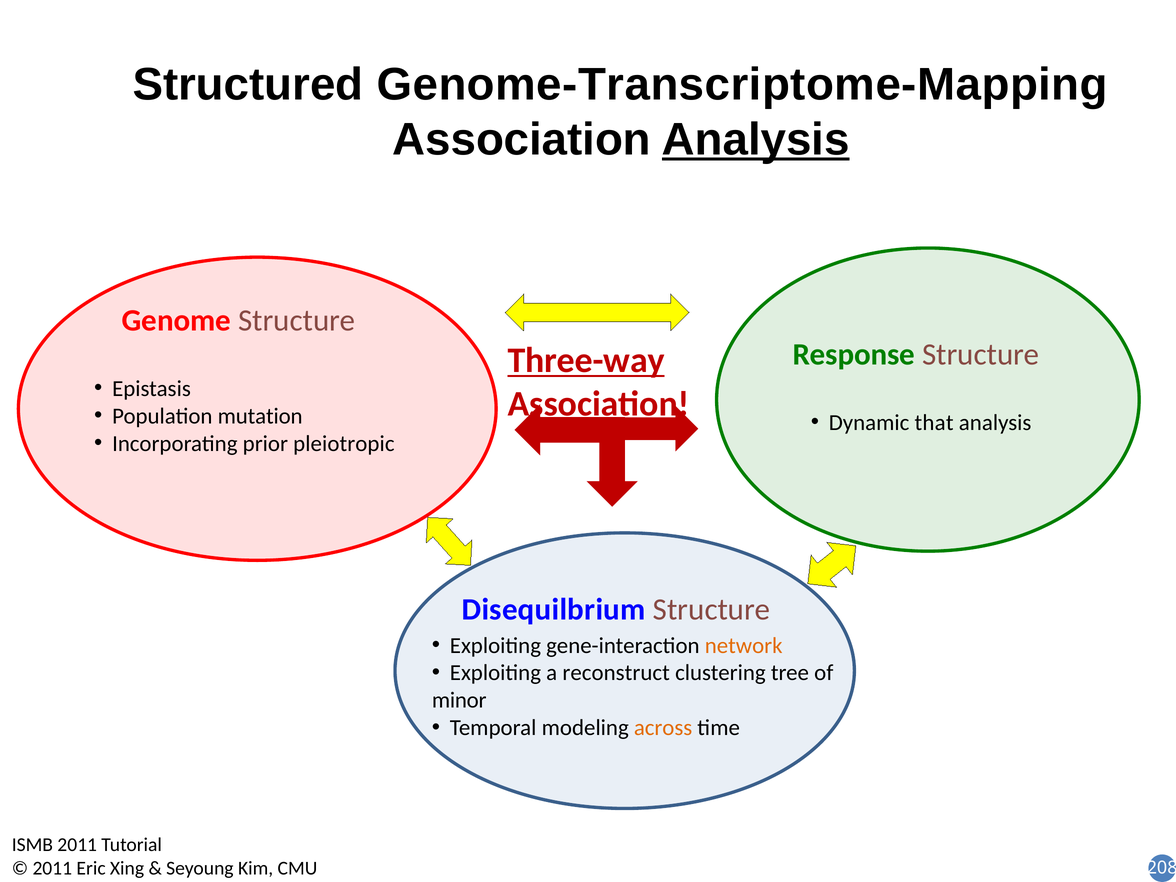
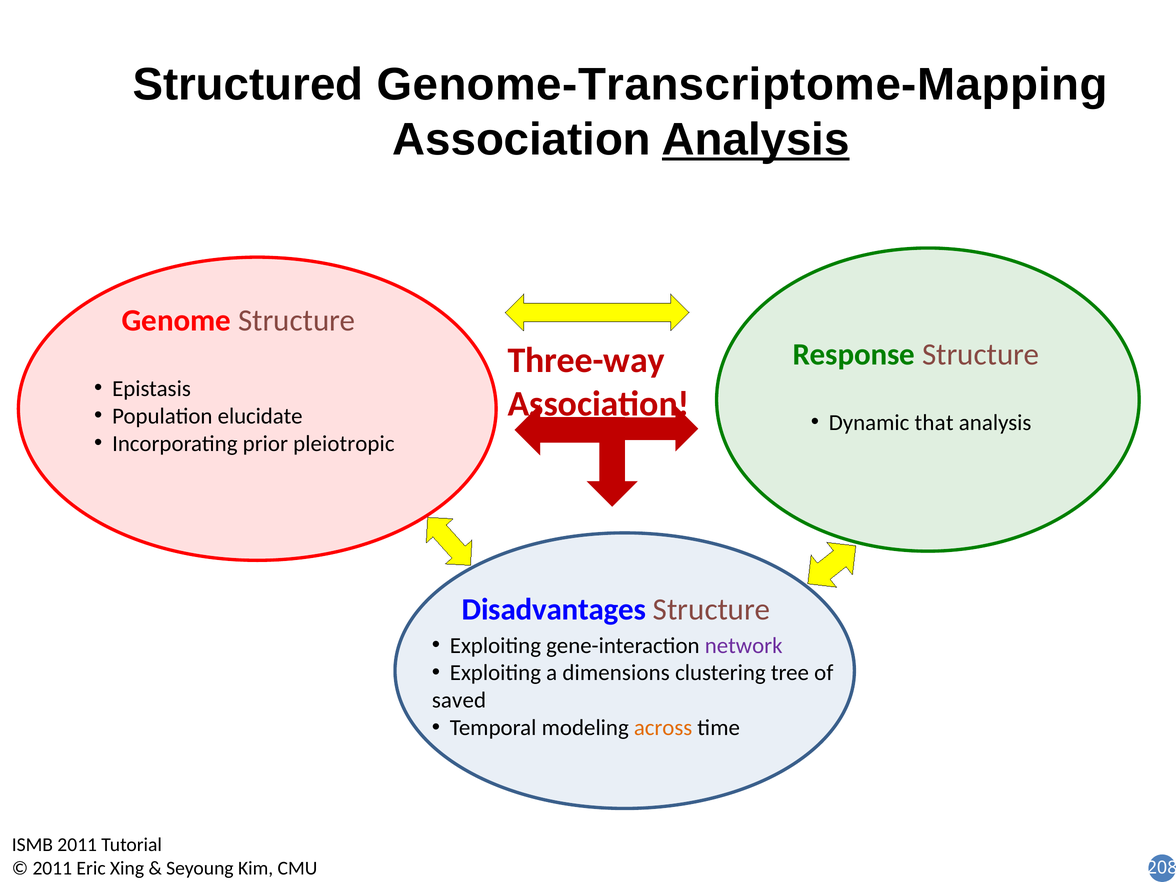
Three-way underline: present -> none
mutation: mutation -> elucidate
Disequilbrium: Disequilbrium -> Disadvantages
network colour: orange -> purple
reconstruct: reconstruct -> dimensions
minor: minor -> saved
